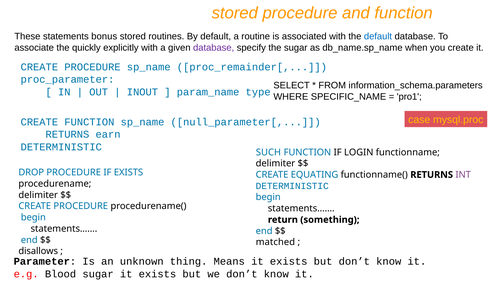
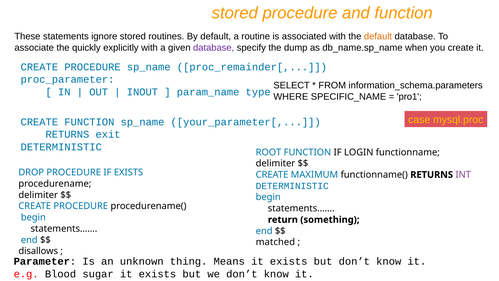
bonus: bonus -> ignore
default at (378, 36) colour: blue -> orange
the sugar: sugar -> dump
null_parameter[: null_parameter[ -> your_parameter[
earn: earn -> exit
SUCH: SUCH -> ROOT
EQUATING: EQUATING -> MAXIMUM
